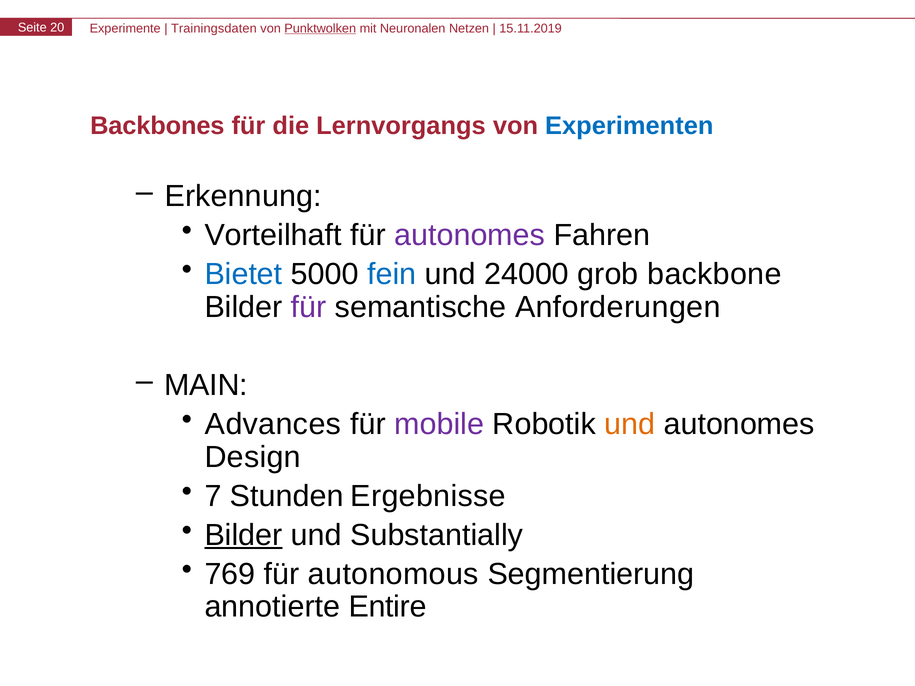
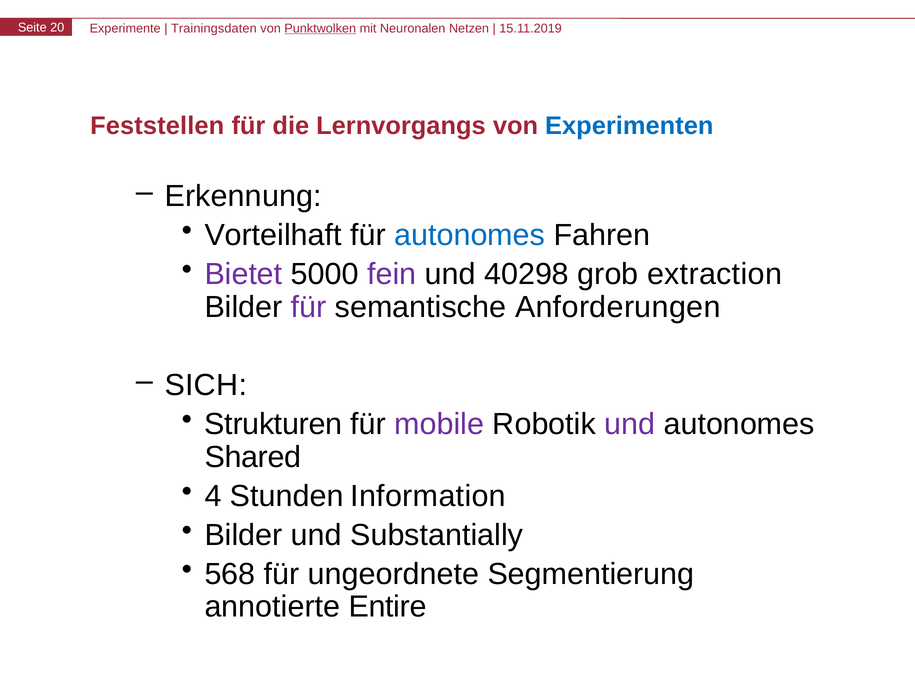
Backbones: Backbones -> Feststellen
autonomes at (470, 235) colour: purple -> blue
Bietet colour: blue -> purple
fein colour: blue -> purple
24000: 24000 -> 40298
backbone: backbone -> extraction
MAIN: MAIN -> SICH
Advances: Advances -> Strukturen
und at (630, 424) colour: orange -> purple
Design: Design -> Shared
7: 7 -> 4
Ergebnisse: Ergebnisse -> Information
Bilder at (243, 535) underline: present -> none
769: 769 -> 568
autonomous: autonomous -> ungeordnete
